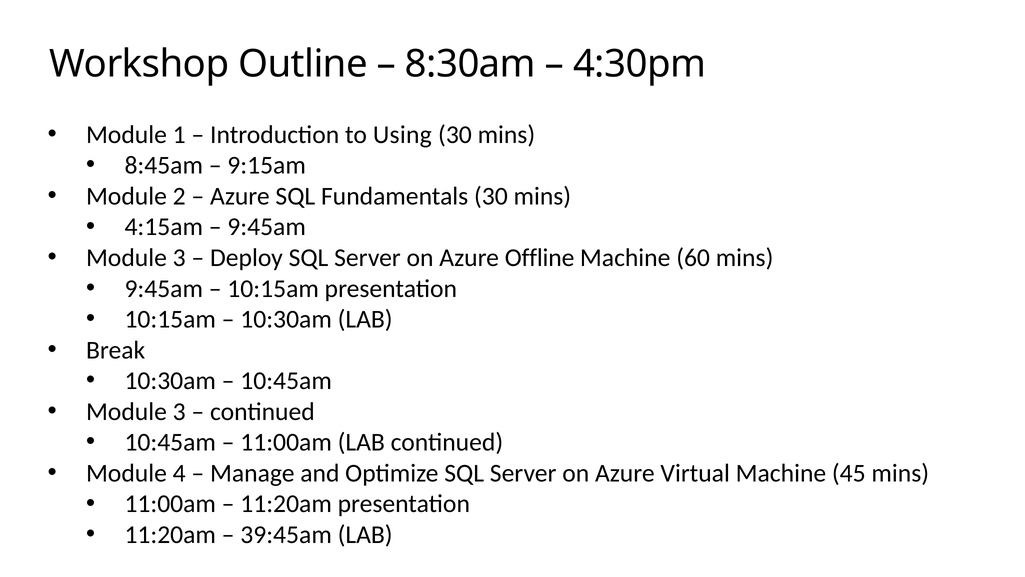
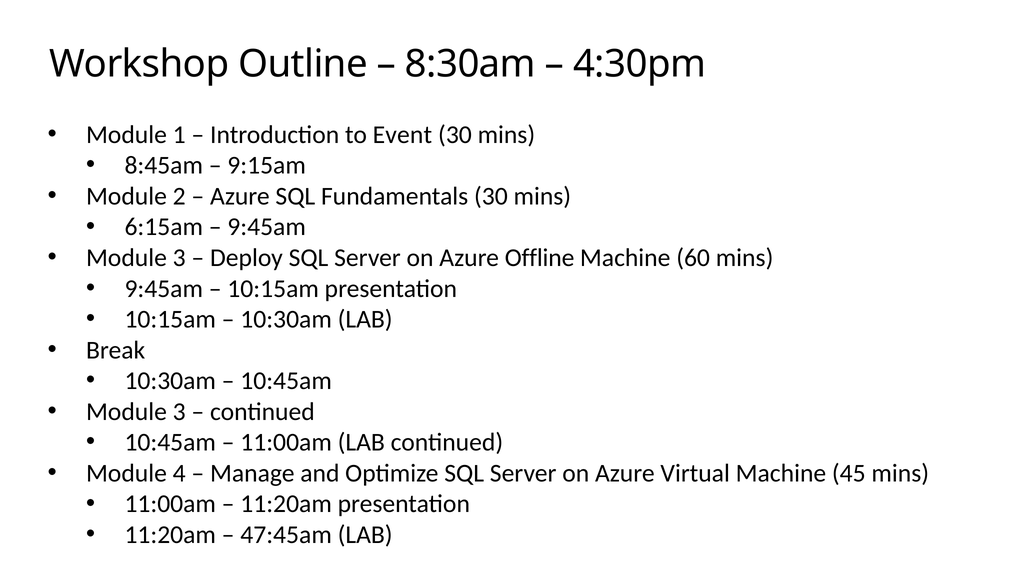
Using: Using -> Event
4:15am: 4:15am -> 6:15am
39:45am: 39:45am -> 47:45am
